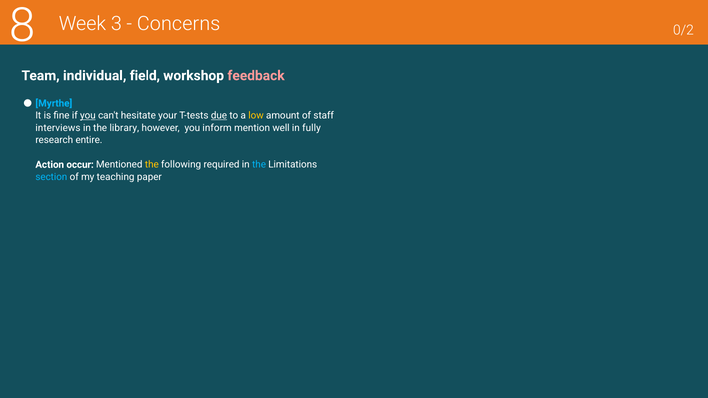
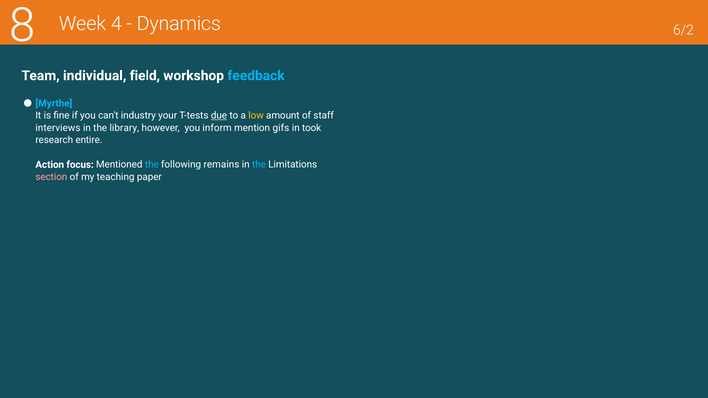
3: 3 -> 4
Concerns: Concerns -> Dynamics
0/2: 0/2 -> 6/2
feedback colour: pink -> light blue
you at (88, 116) underline: present -> none
hesitate: hesitate -> industry
well: well -> gifs
fully: fully -> took
occur: occur -> focus
the at (152, 165) colour: yellow -> light blue
required: required -> remains
section colour: light blue -> pink
